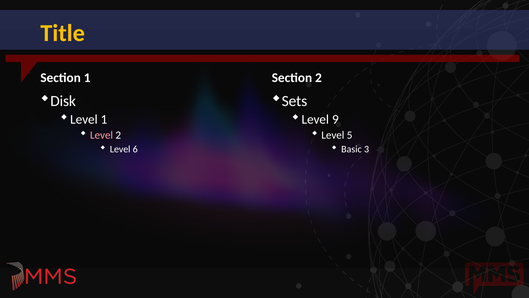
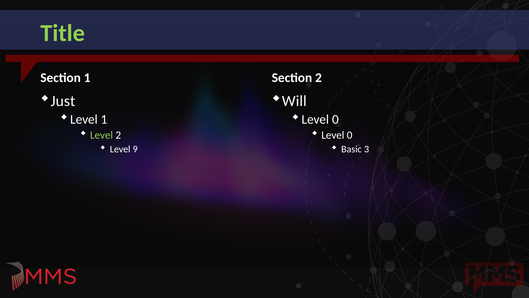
Title colour: yellow -> light green
Disk: Disk -> Just
Sets: Sets -> Will
9 at (335, 119): 9 -> 0
Level at (101, 135) colour: pink -> light green
5 at (350, 135): 5 -> 0
6: 6 -> 9
